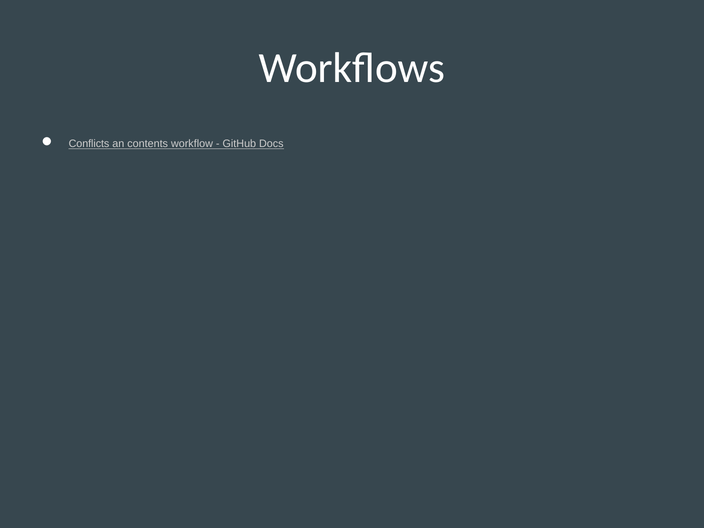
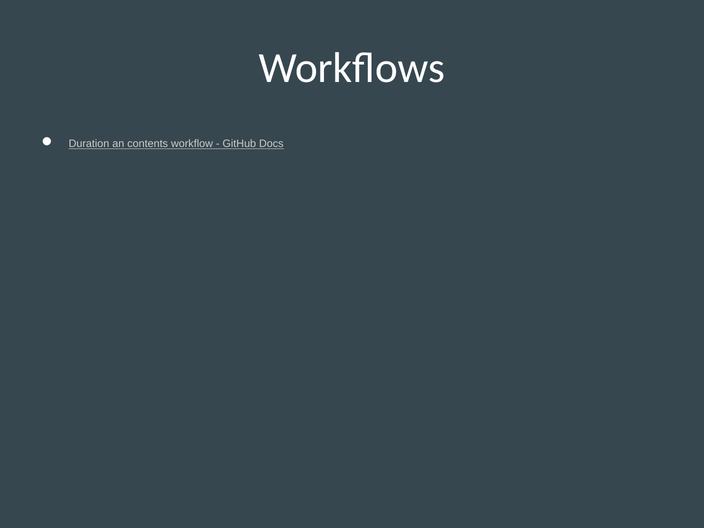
Conflicts: Conflicts -> Duration
